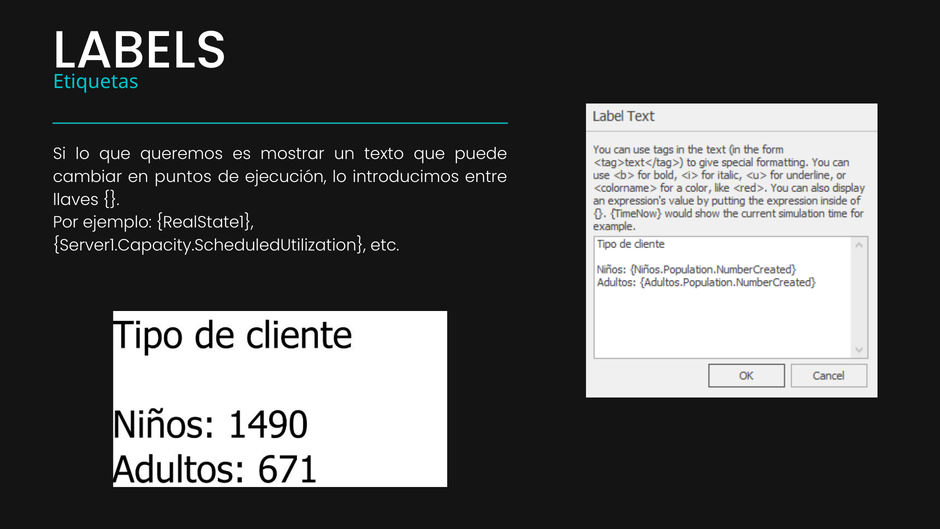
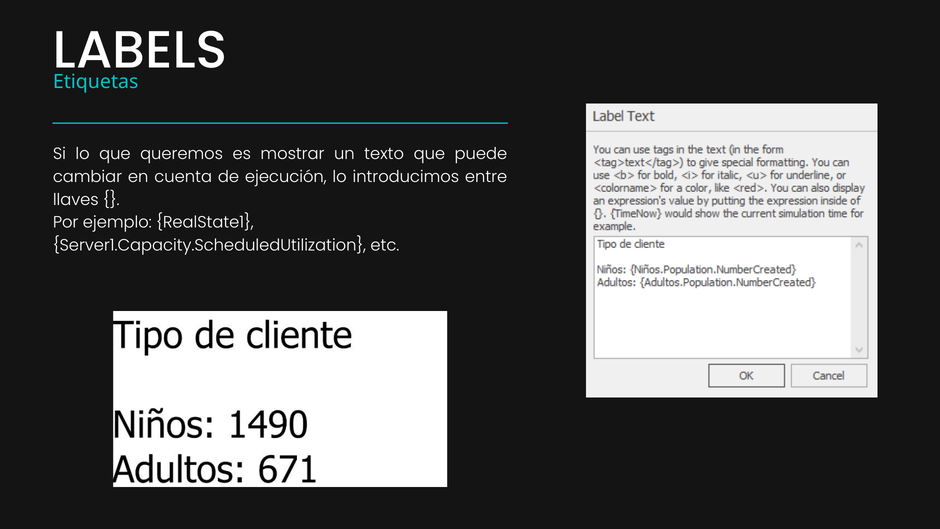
puntos: puntos -> cuenta
